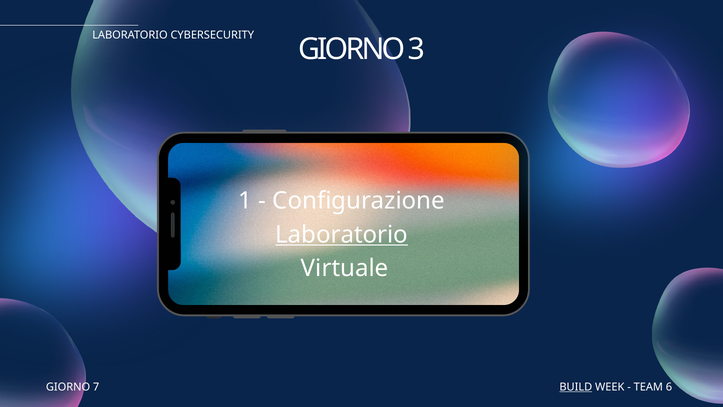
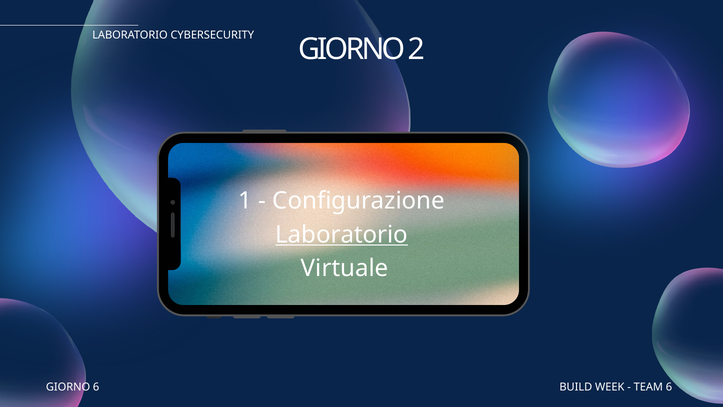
3: 3 -> 2
GIORNO 7: 7 -> 6
BUILD underline: present -> none
